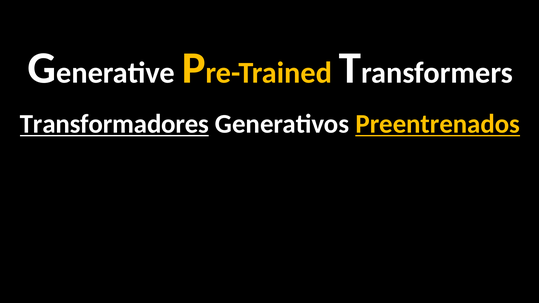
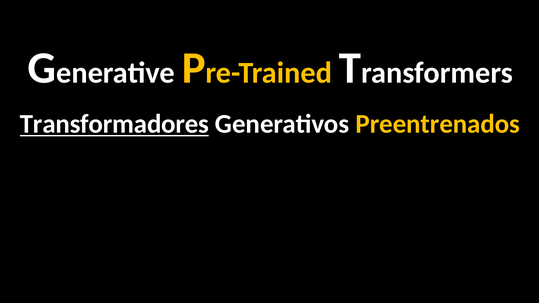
Preentrenados underline: present -> none
